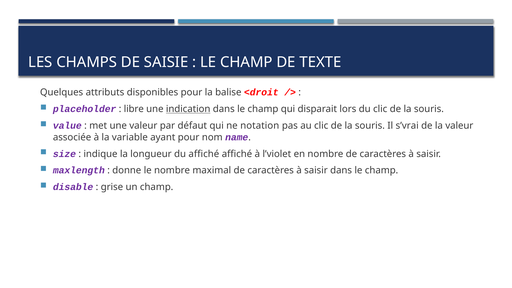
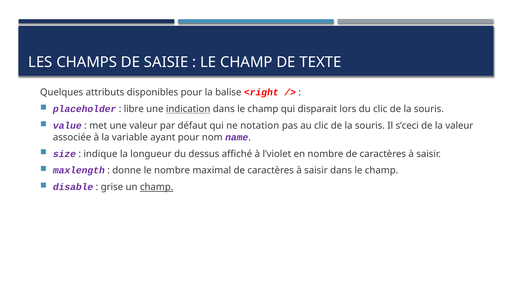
<droit: <droit -> <right
s’vrai: s’vrai -> s’ceci
du affiché: affiché -> dessus
champ at (157, 187) underline: none -> present
